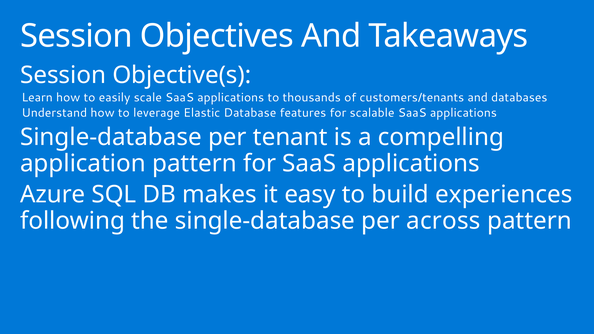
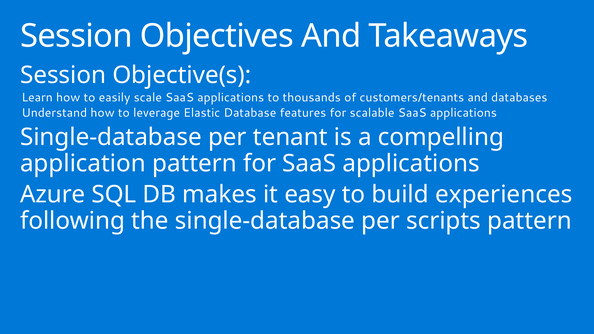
across: across -> scripts
